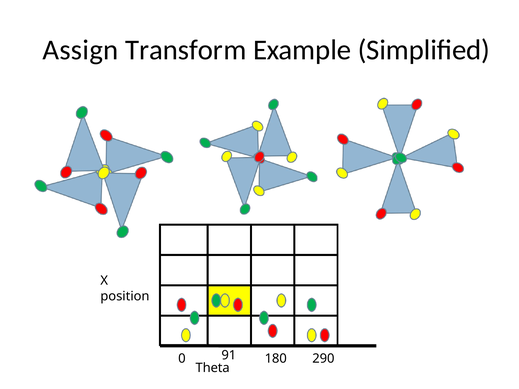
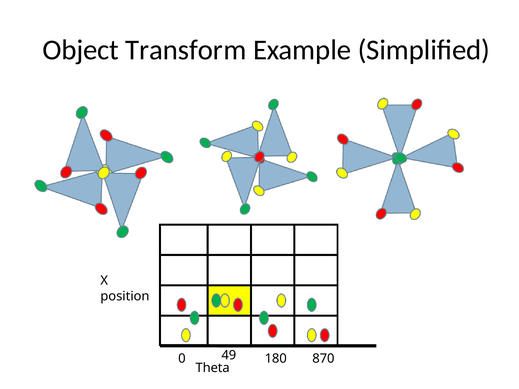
Assign: Assign -> Object
91: 91 -> 49
290: 290 -> 870
